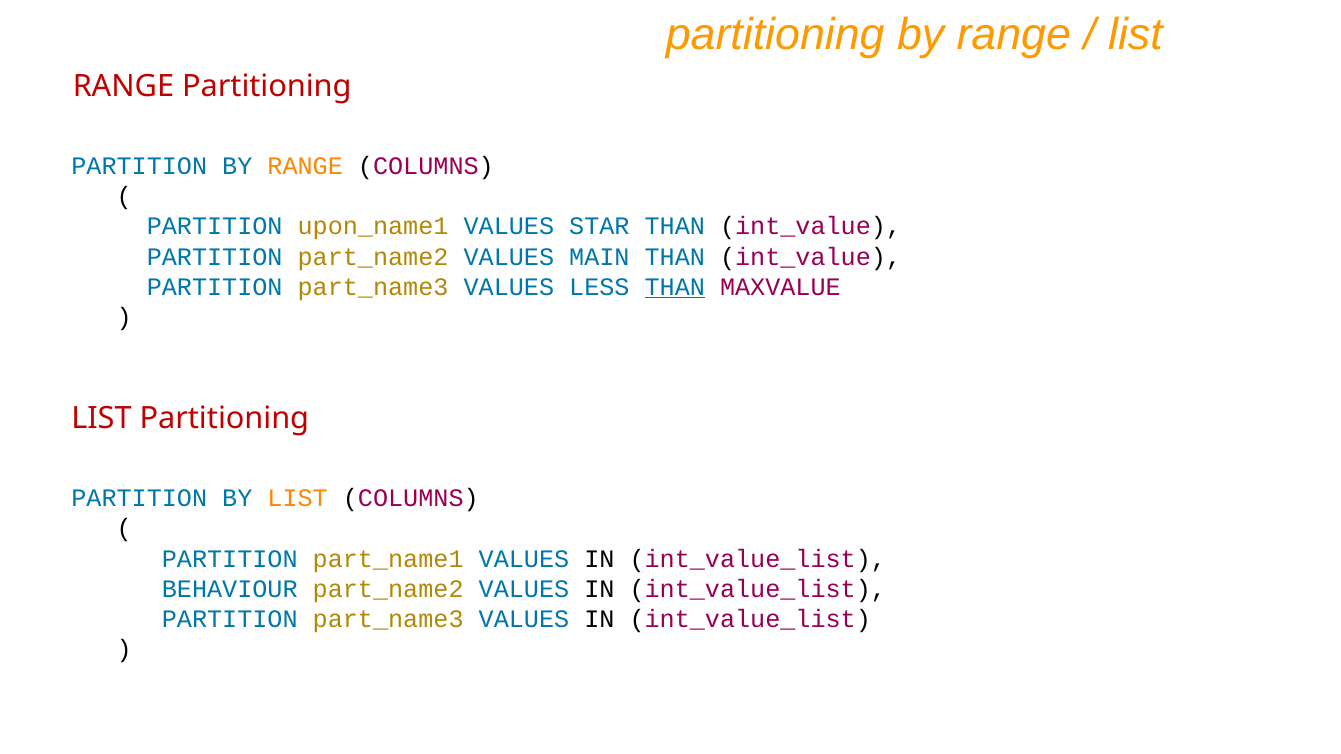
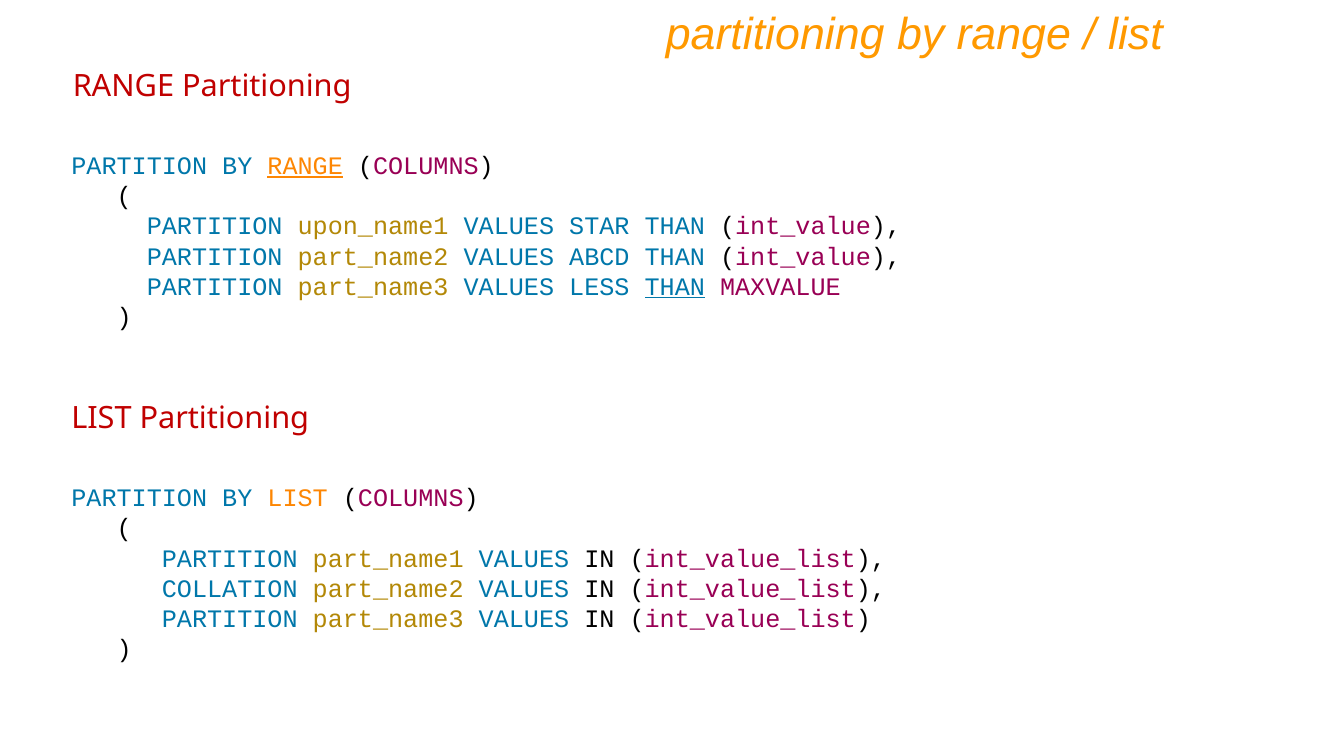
RANGE at (305, 166) underline: none -> present
MAIN: MAIN -> ABCD
BEHAVIOUR: BEHAVIOUR -> COLLATION
